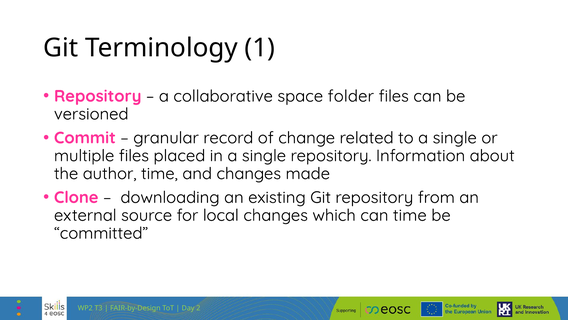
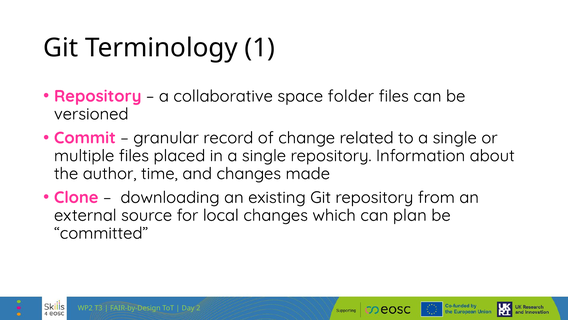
can time: time -> plan
